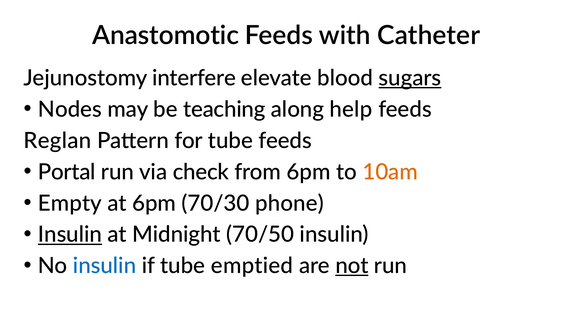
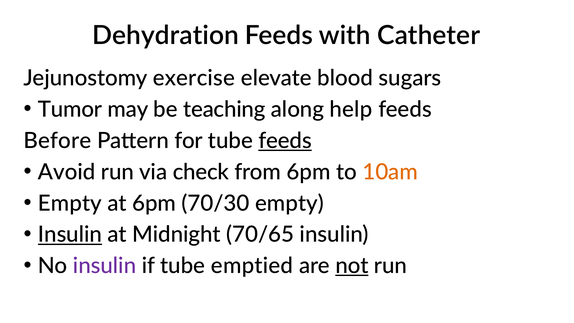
Anastomotic: Anastomotic -> Dehydration
interfere: interfere -> exercise
sugars underline: present -> none
Nodes: Nodes -> Tumor
Reglan: Reglan -> Before
feeds at (285, 141) underline: none -> present
Portal: Portal -> Avoid
70/30 phone: phone -> empty
70/50: 70/50 -> 70/65
insulin at (105, 266) colour: blue -> purple
